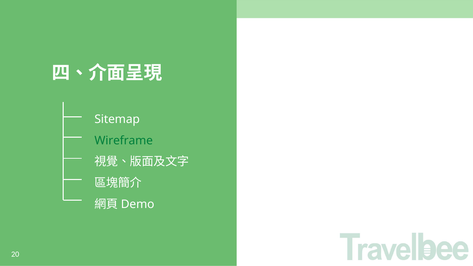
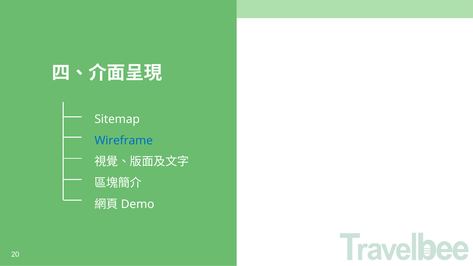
Wireframe colour: green -> blue
